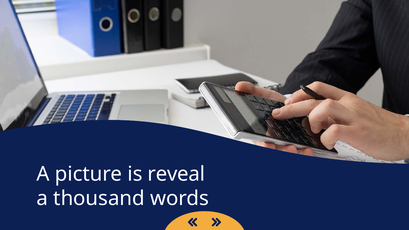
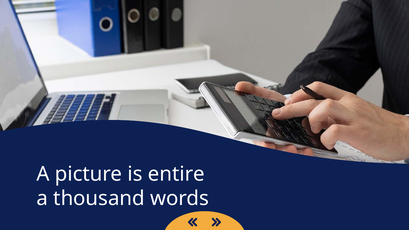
reveal: reveal -> entire
